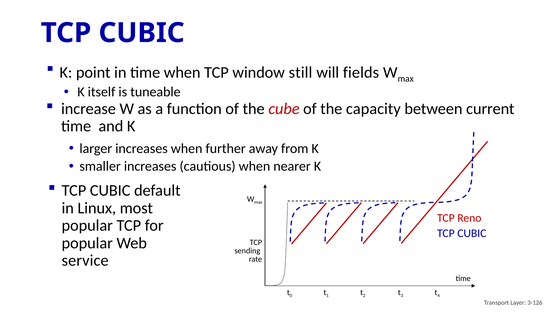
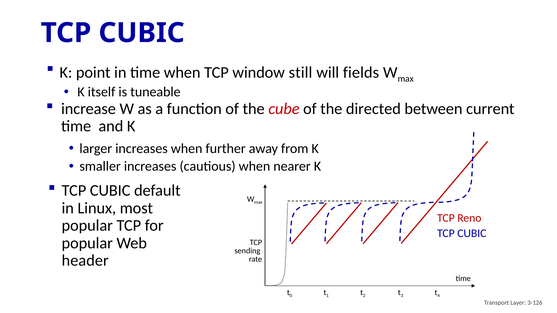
capacity: capacity -> directed
service: service -> header
